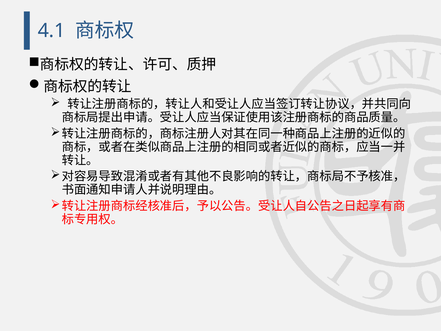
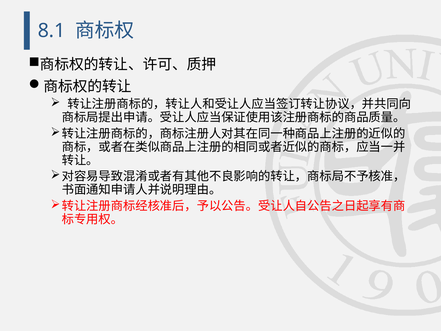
4.1: 4.1 -> 8.1
